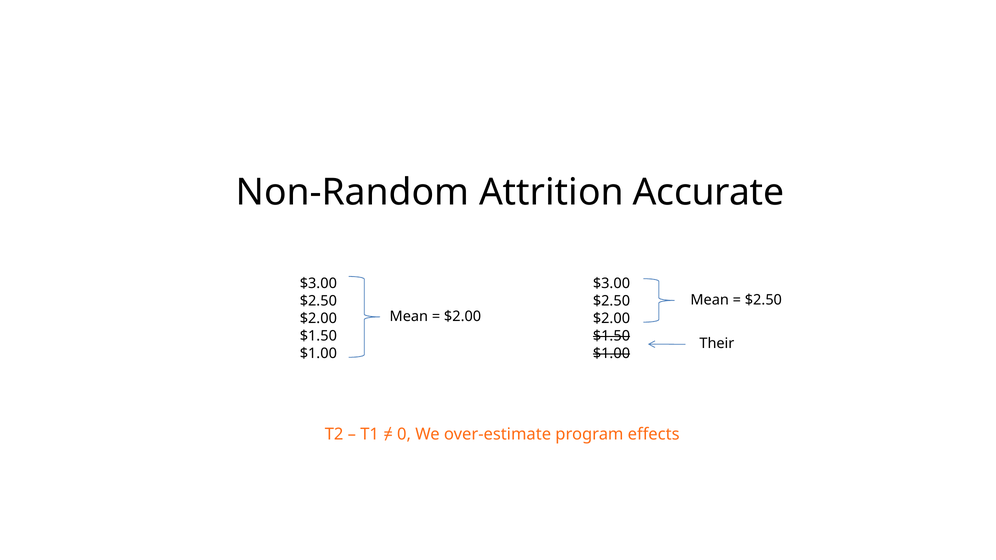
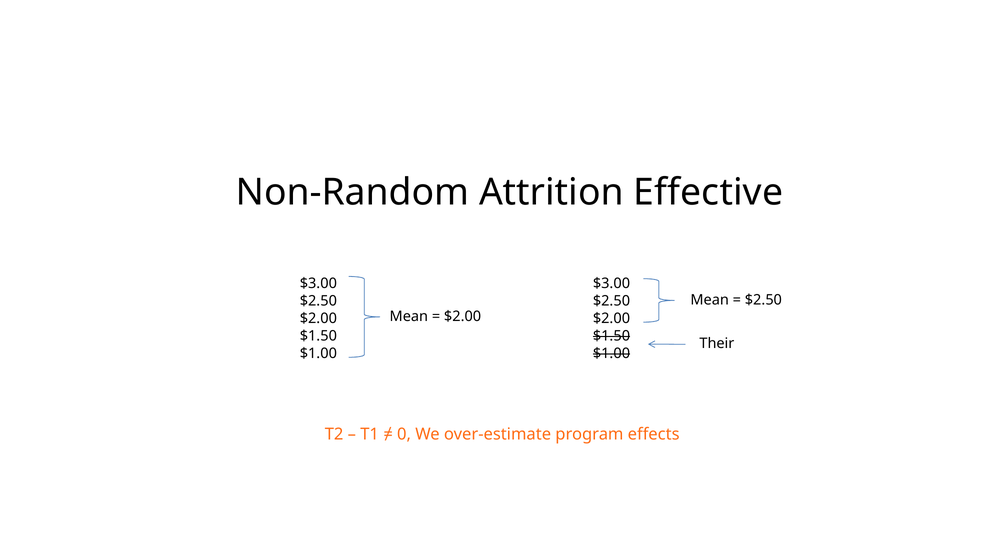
Accurate: Accurate -> Effective
